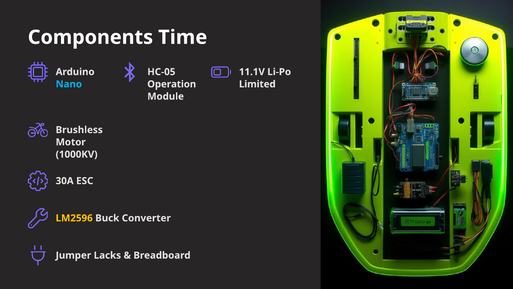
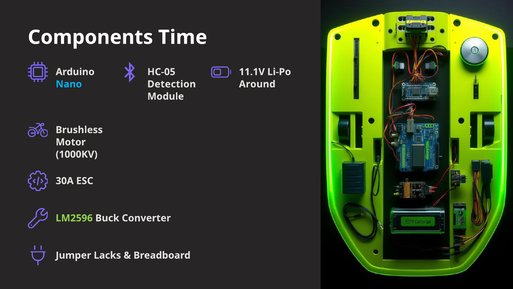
Limited: Limited -> Around
Operation: Operation -> Detection
LM2596 colour: yellow -> light green
